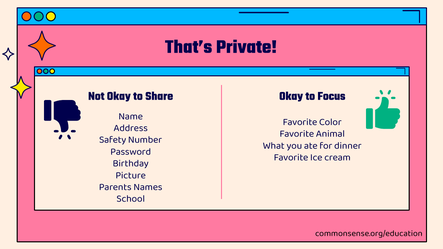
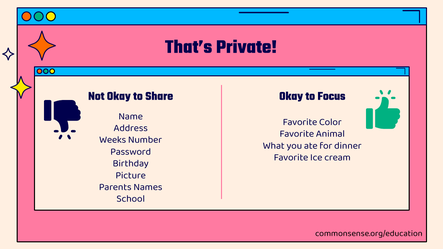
Safety: Safety -> Weeks
